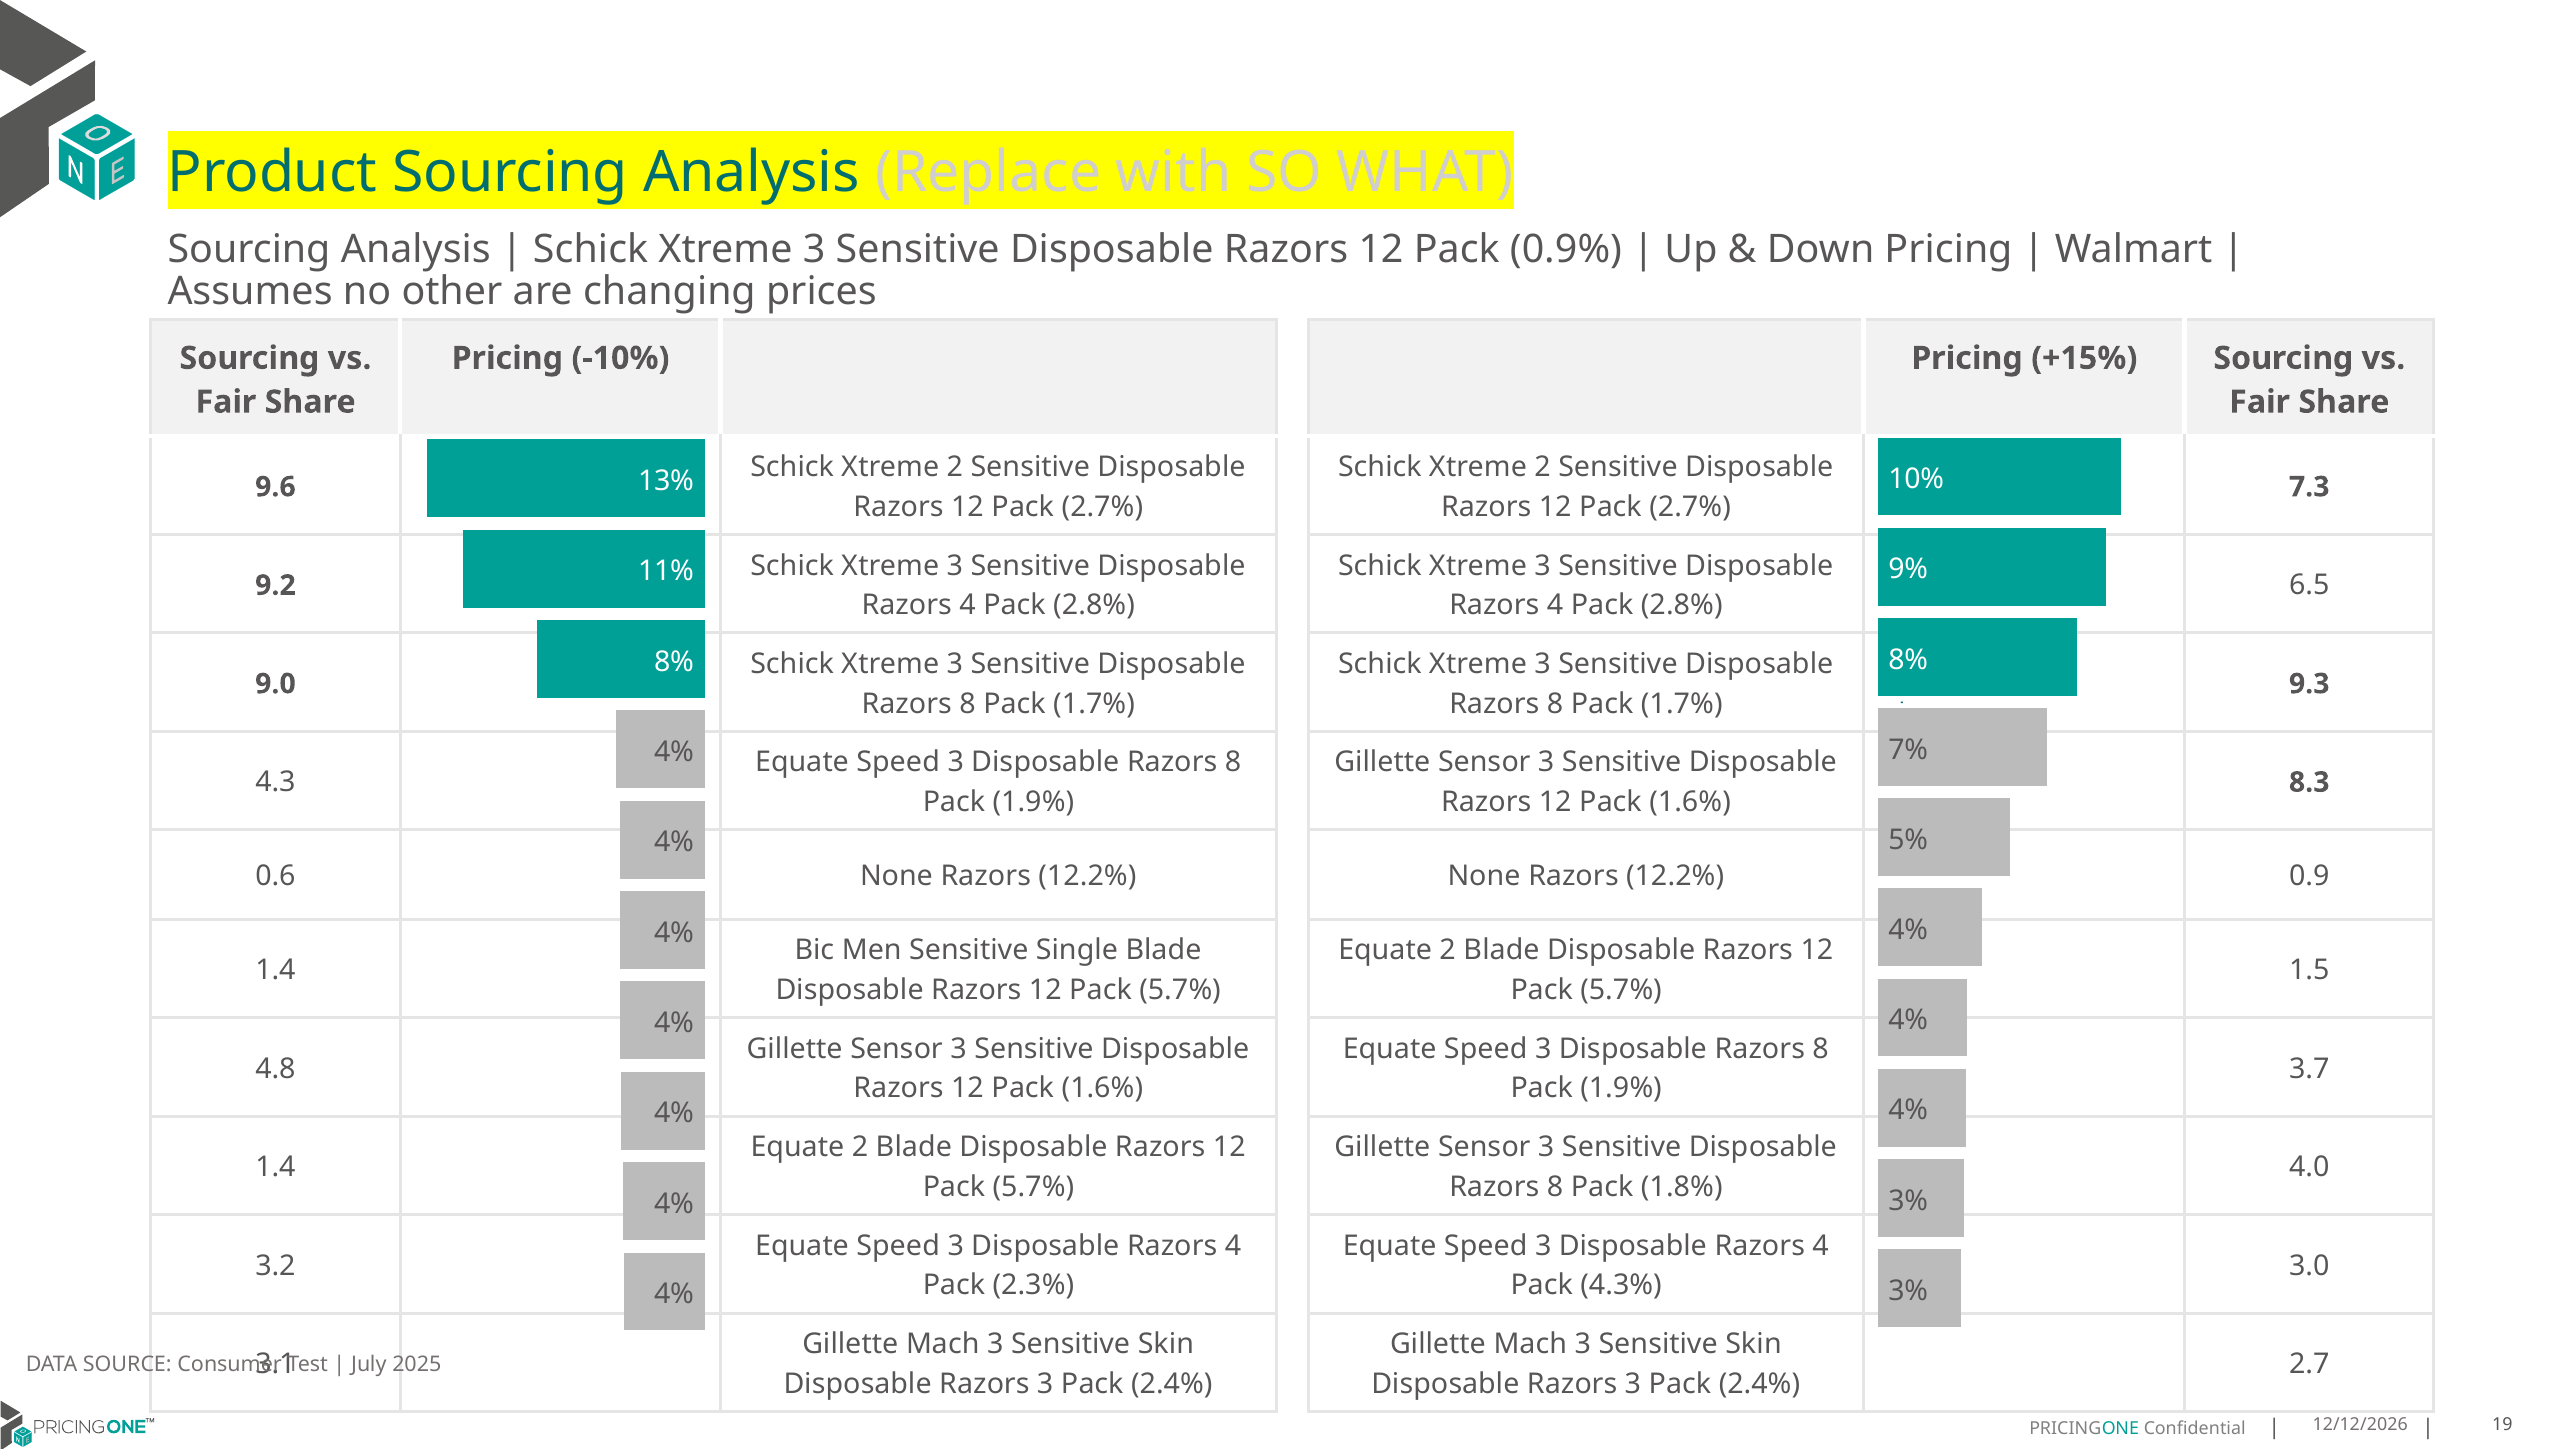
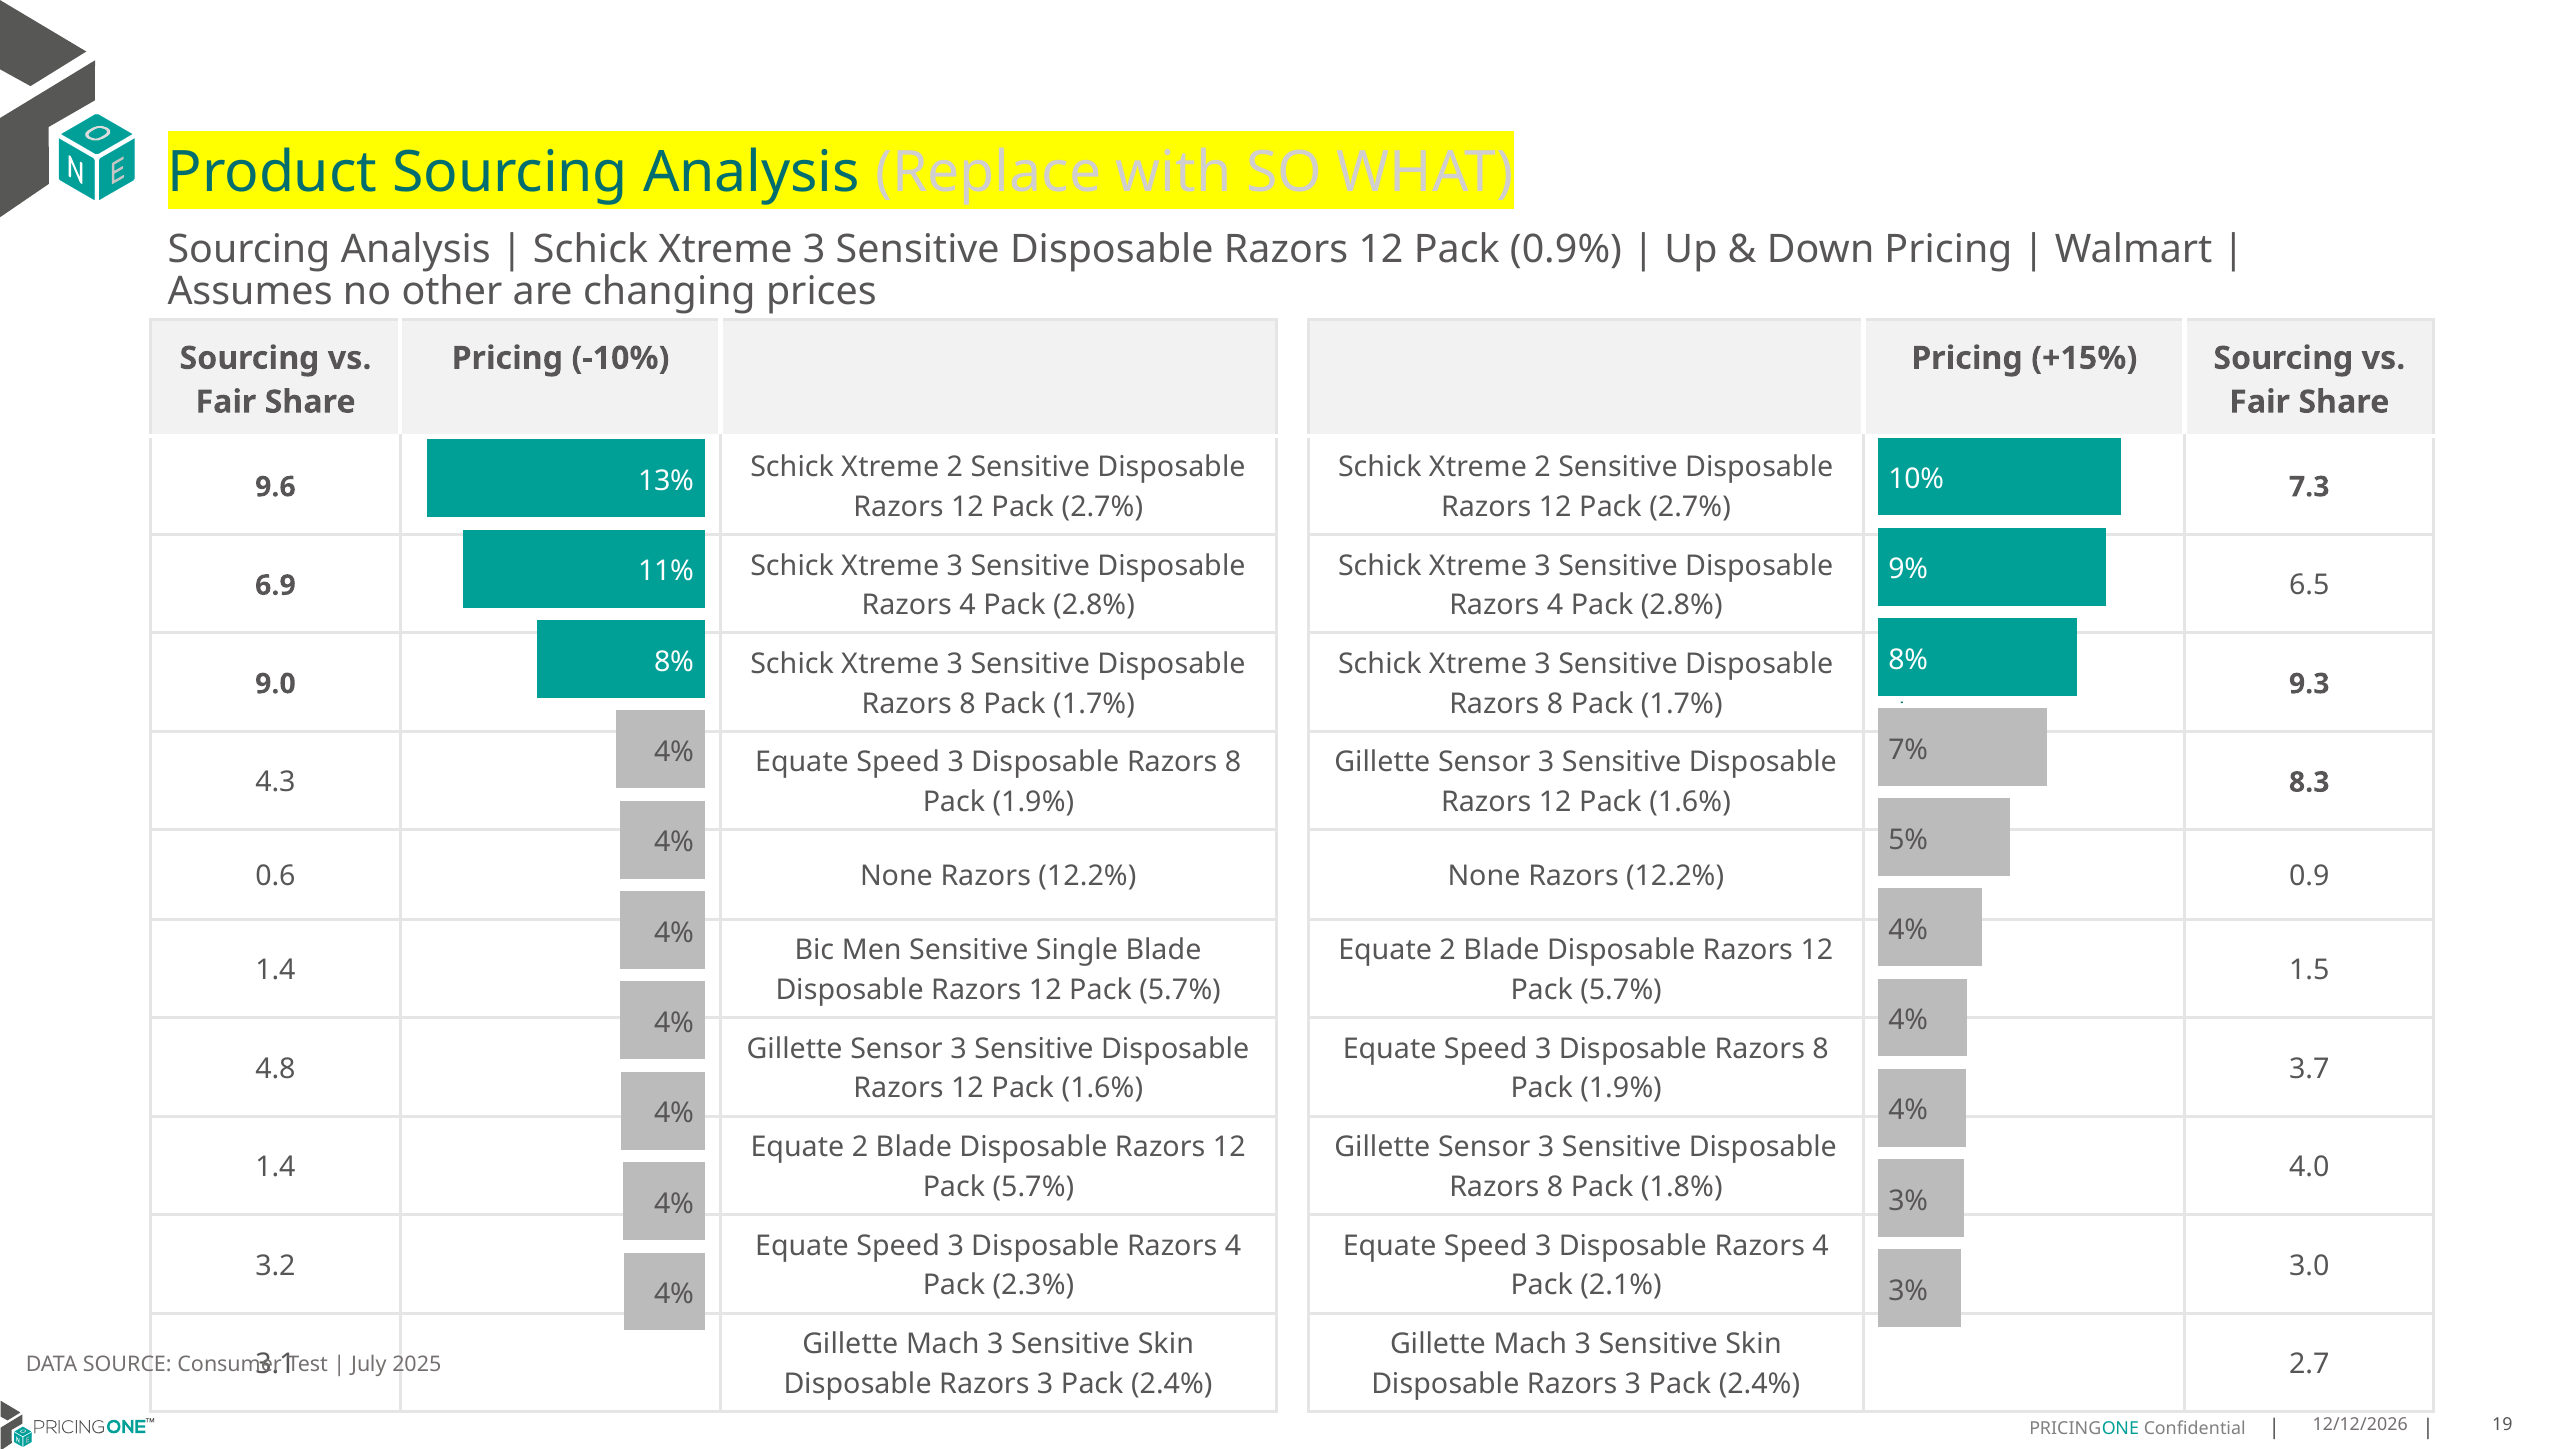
9.2: 9.2 -> 6.9
4.3%: 4.3% -> 2.1%
